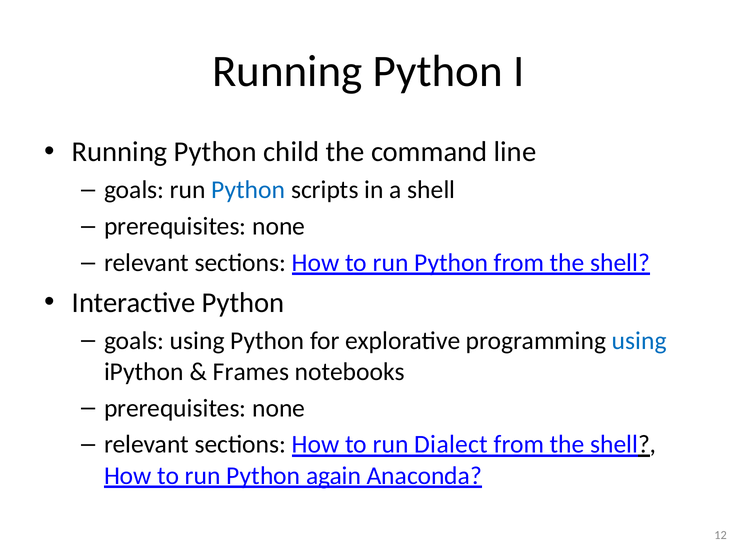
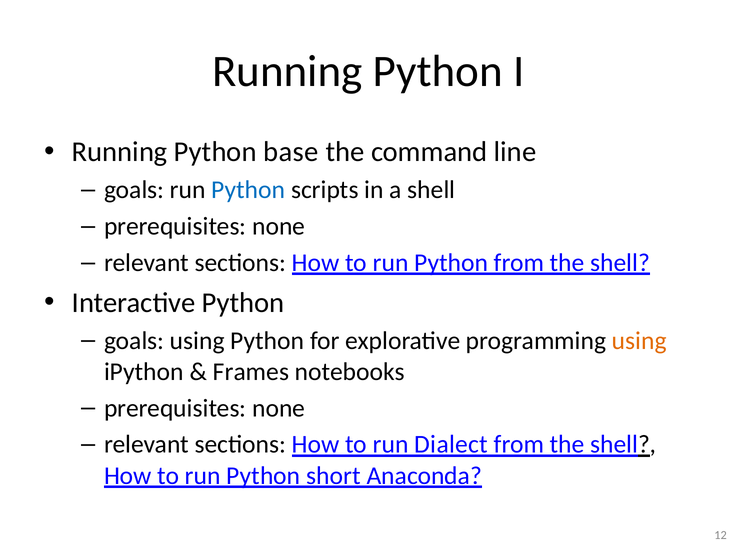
child: child -> base
using at (639, 341) colour: blue -> orange
again: again -> short
